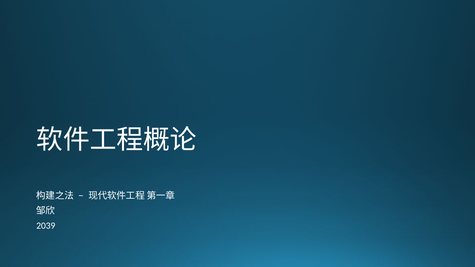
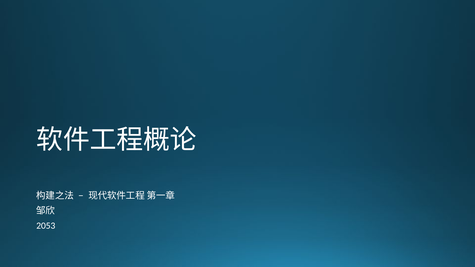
2039: 2039 -> 2053
